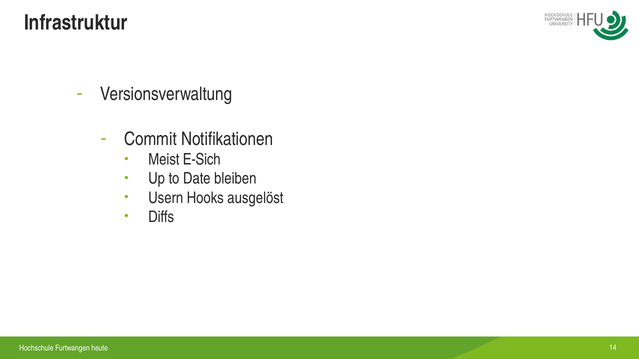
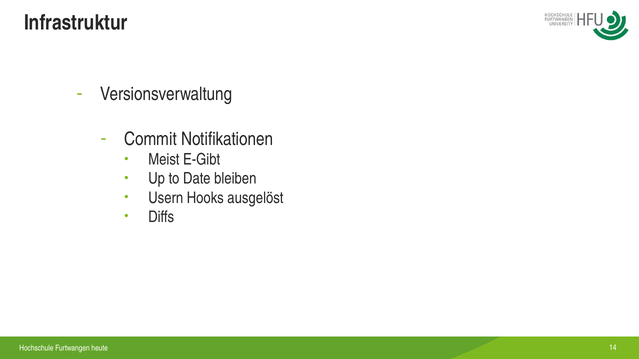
E-Sich: E-Sich -> E-Gibt
